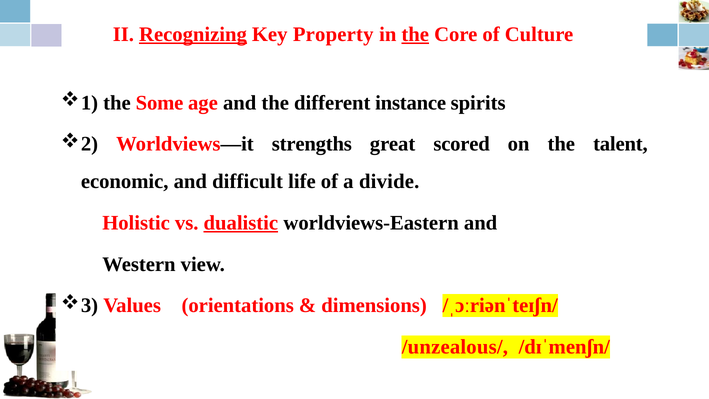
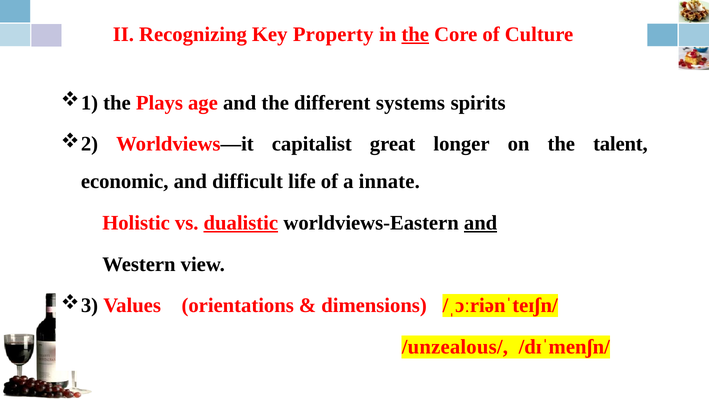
Recognizing underline: present -> none
Some: Some -> Plays
instance: instance -> systems
strengths: strengths -> capitalist
scored: scored -> longer
divide: divide -> innate
and at (481, 223) underline: none -> present
